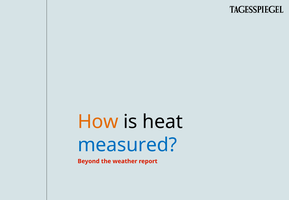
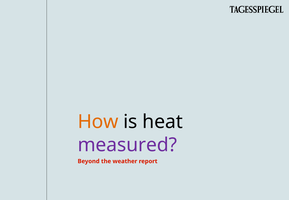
measured colour: blue -> purple
